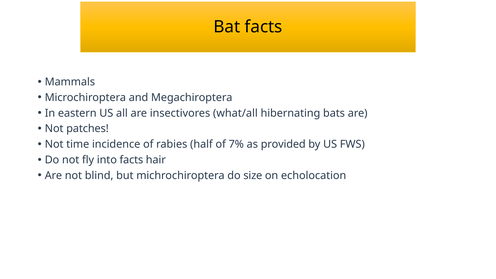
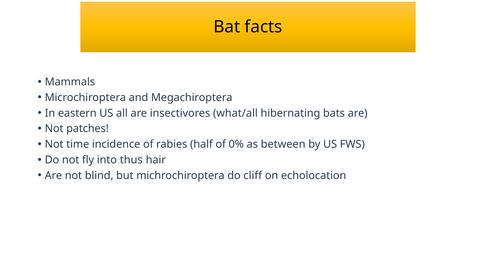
7%: 7% -> 0%
provided: provided -> between
into facts: facts -> thus
size: size -> cliff
